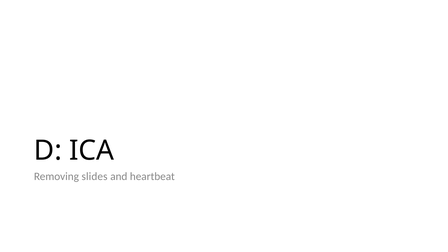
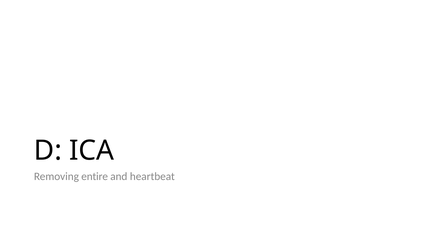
slides: slides -> entire
